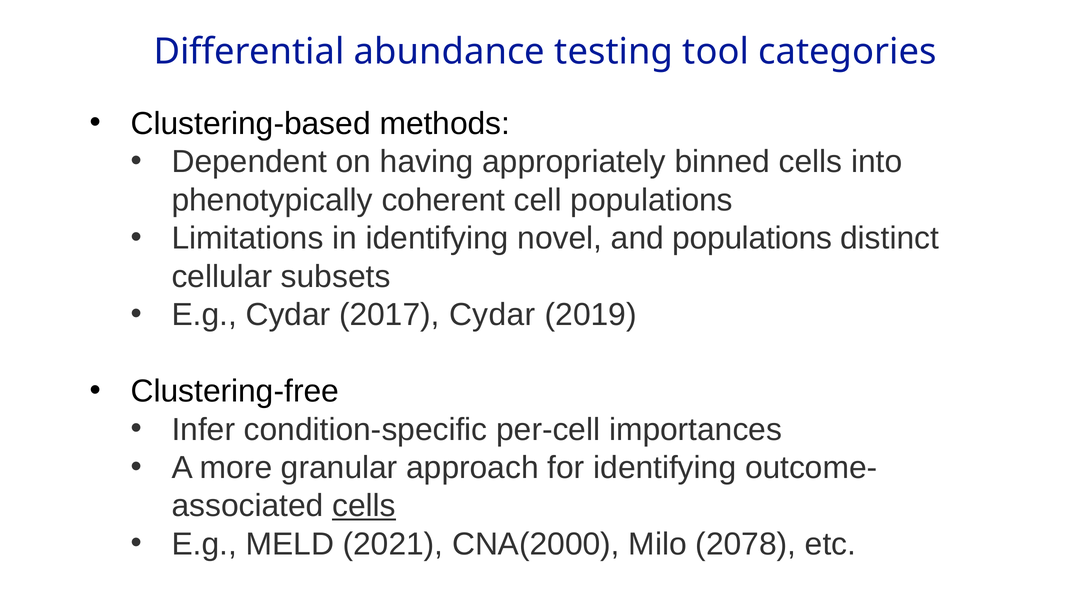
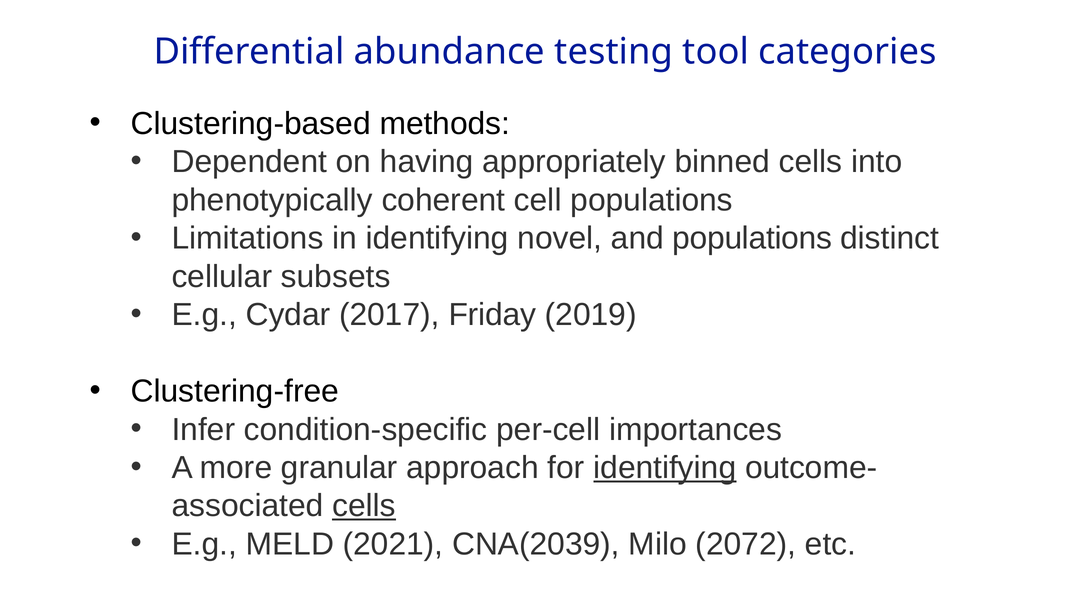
2017 Cydar: Cydar -> Friday
identifying at (665, 467) underline: none -> present
CNA(2000: CNA(2000 -> CNA(2039
2078: 2078 -> 2072
